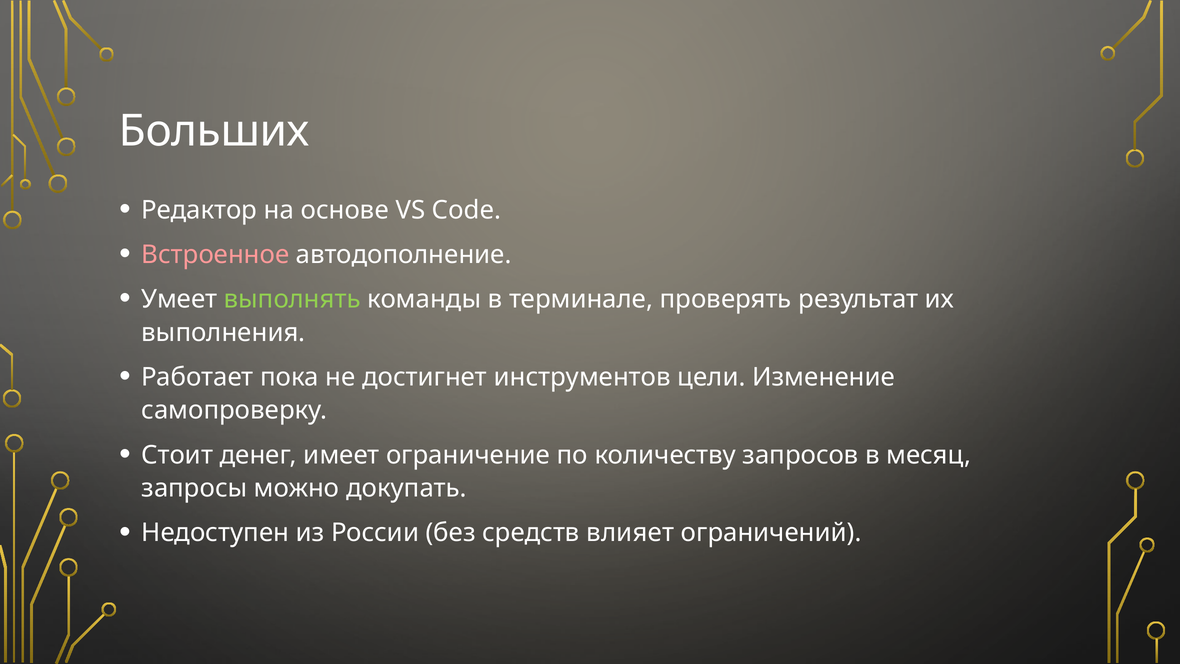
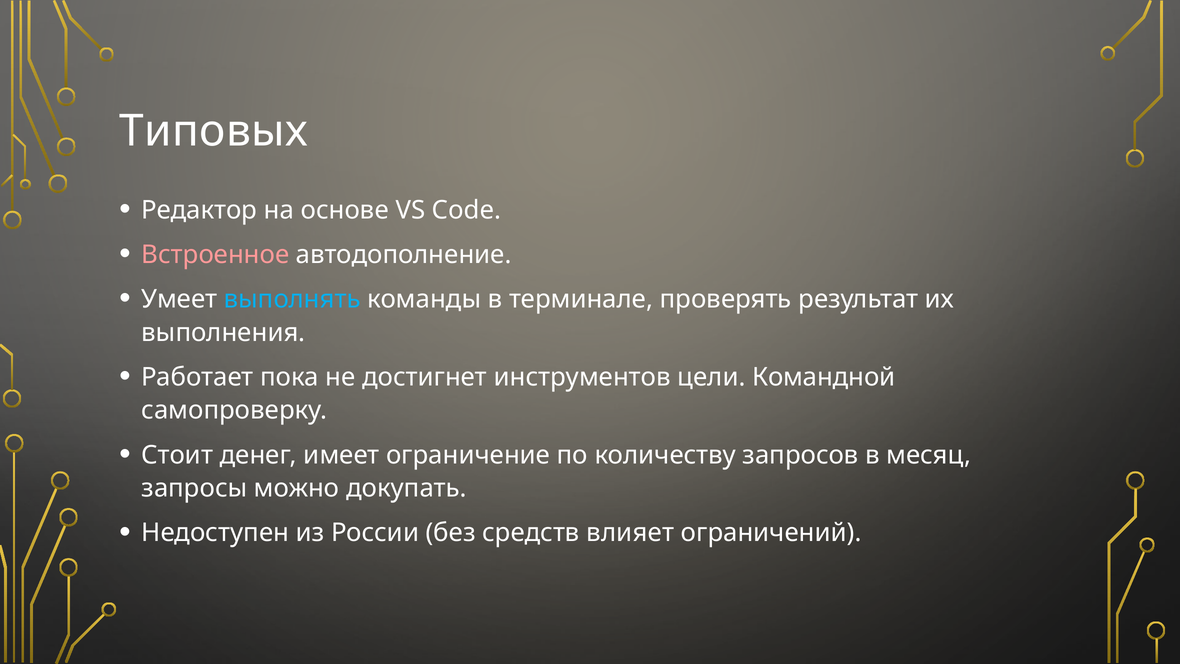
Больших: Больших -> Типовых
выполнять colour: light green -> light blue
Изменение: Изменение -> Командной
